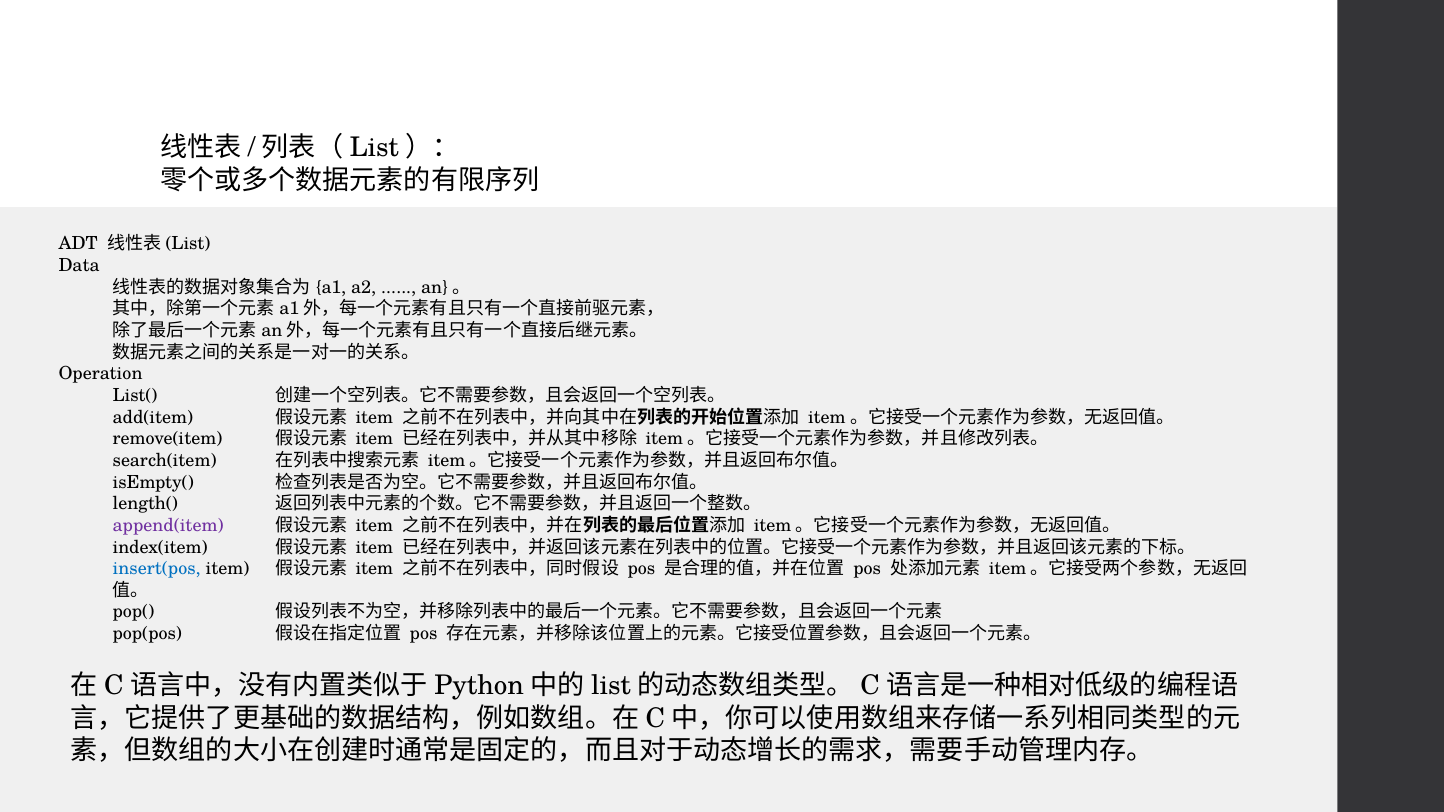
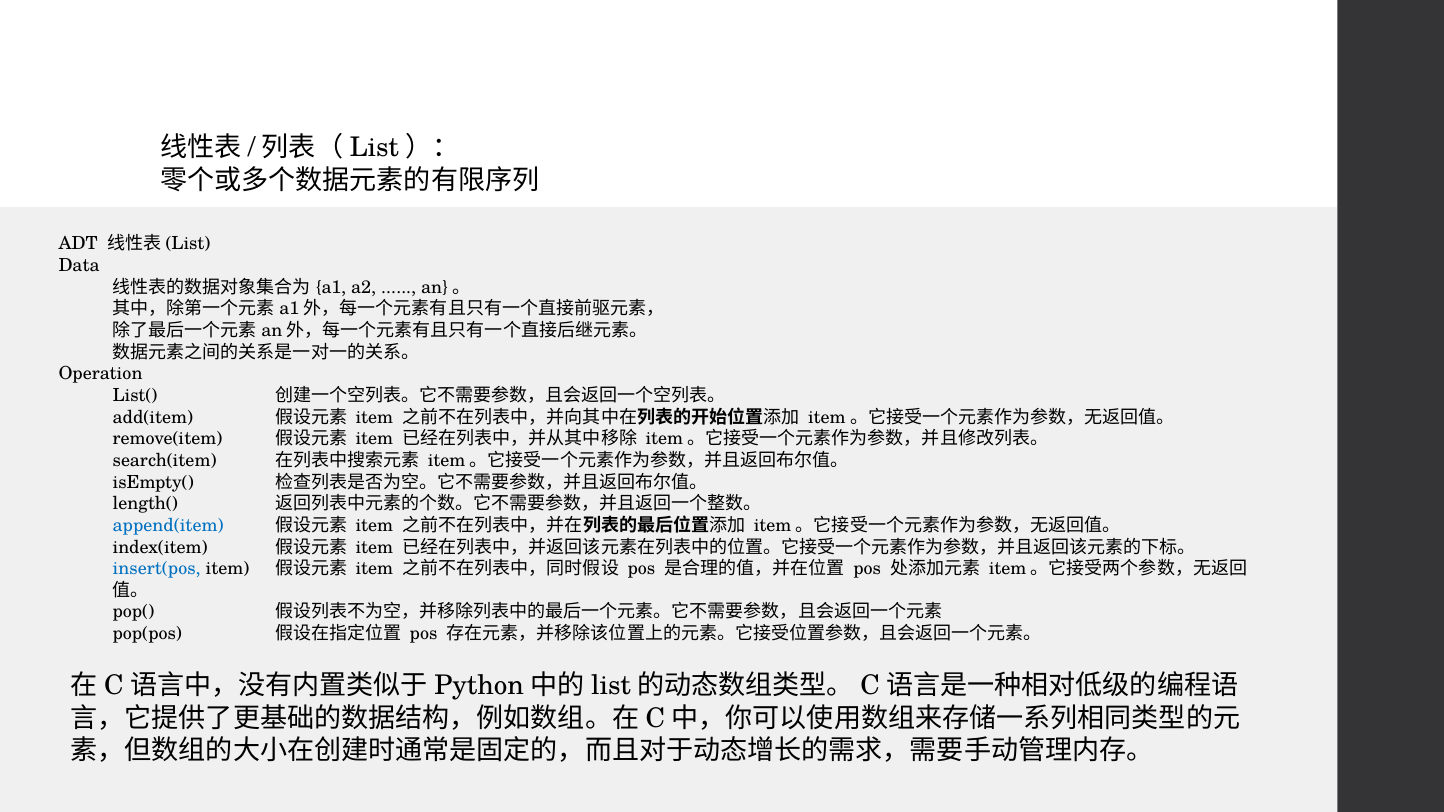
append(item colour: purple -> blue
